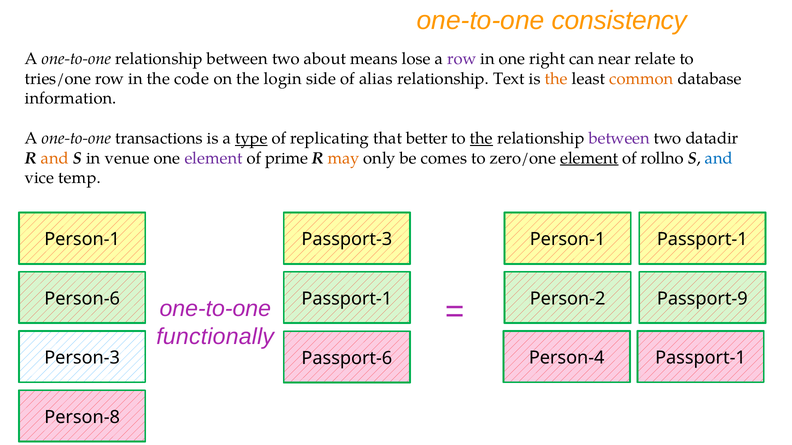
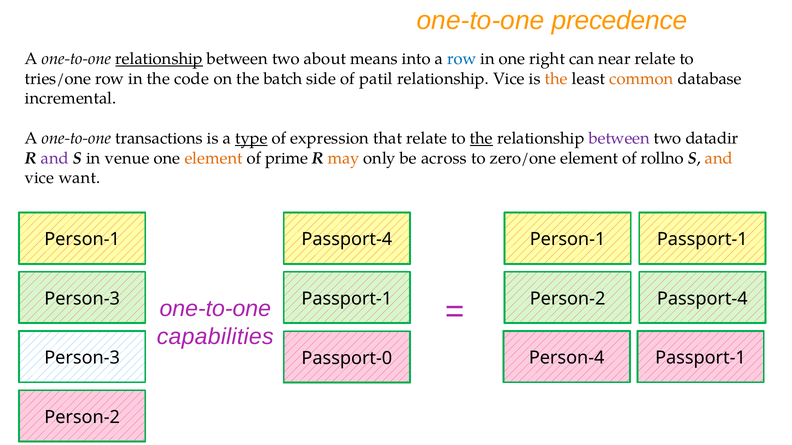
consistency: consistency -> precedence
relationship at (159, 59) underline: none -> present
lose: lose -> into
row at (462, 59) colour: purple -> blue
login: login -> batch
alias: alias -> patil
relationship Text: Text -> Vice
information: information -> incremental
replicating: replicating -> expression
that better: better -> relate
and at (55, 158) colour: orange -> purple
element at (214, 158) colour: purple -> orange
comes: comes -> across
element at (589, 158) underline: present -> none
and at (719, 158) colour: blue -> orange
temp: temp -> want
Person-1 Passport-3: Passport-3 -> Passport-4
Person-6 at (82, 299): Person-6 -> Person-3
Person-2 Passport-9: Passport-9 -> Passport-4
functionally: functionally -> capabilities
Passport-6: Passport-6 -> Passport-0
Person-8 at (82, 418): Person-8 -> Person-2
